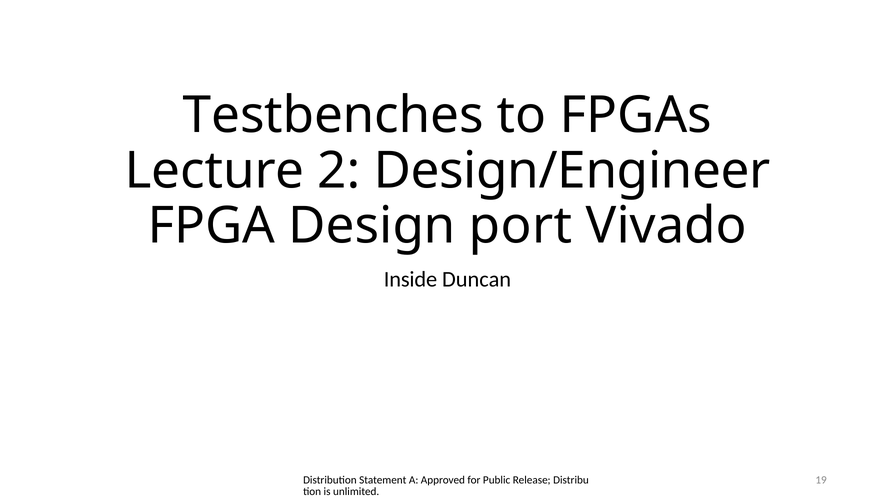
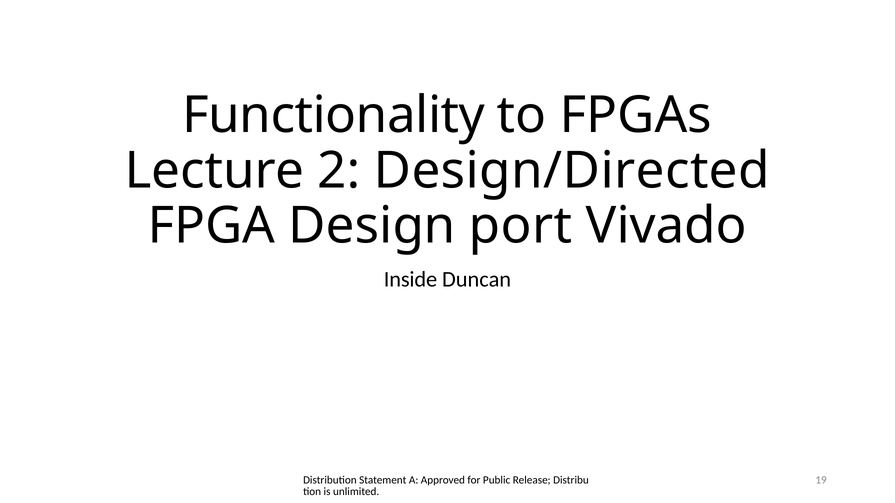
Testbenches: Testbenches -> Functionality
Design/Engineer: Design/Engineer -> Design/Directed
